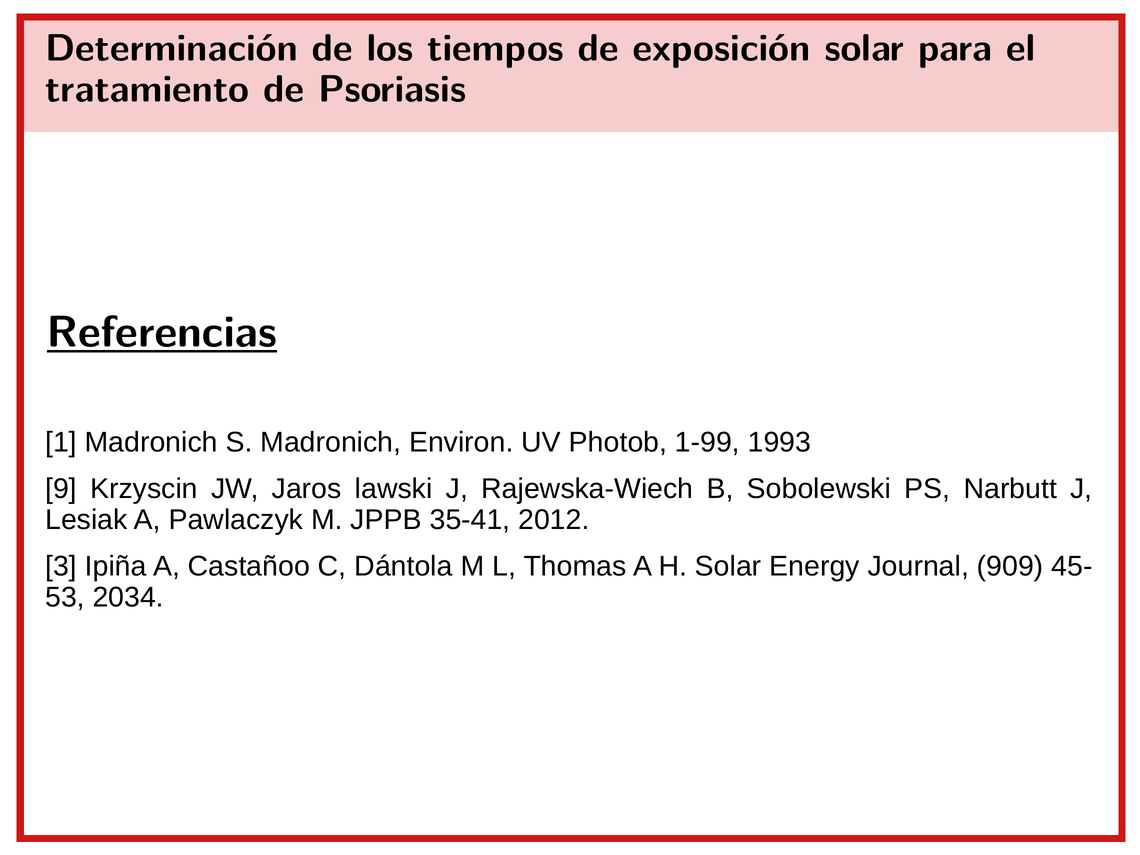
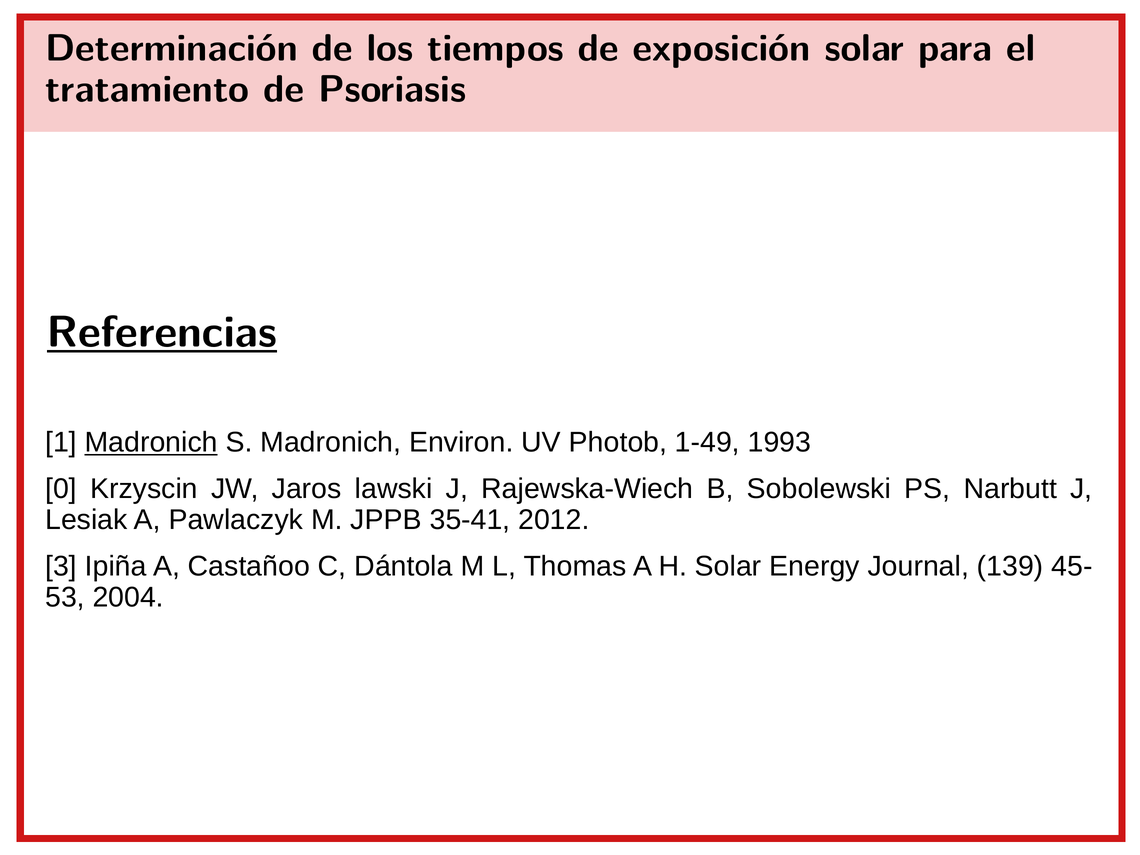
Madronich at (151, 442) underline: none -> present
1-99: 1-99 -> 1-49
9: 9 -> 0
909: 909 -> 139
2034: 2034 -> 2004
